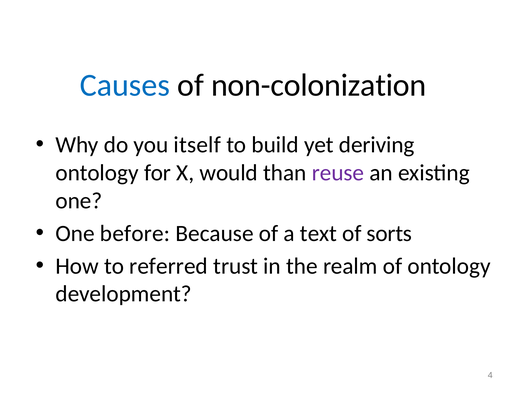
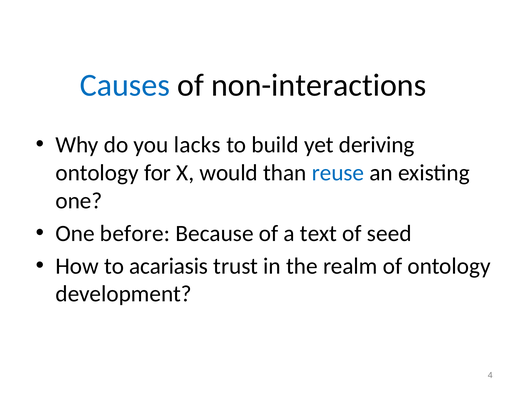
non-colonization: non-colonization -> non-interactions
itself: itself -> lacks
reuse colour: purple -> blue
sorts: sorts -> seed
referred: referred -> acariasis
